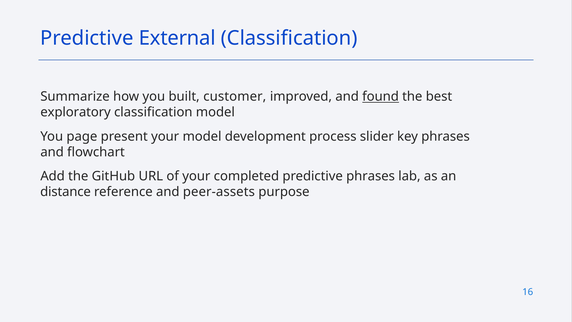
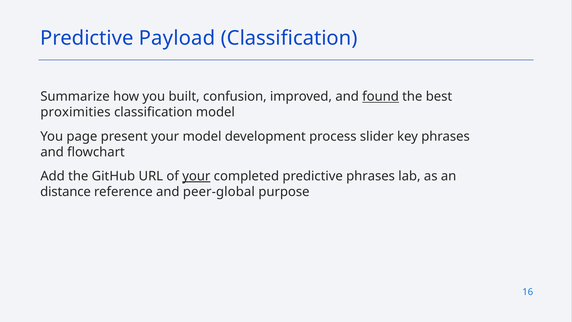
External: External -> Payload
customer: customer -> confusion
exploratory: exploratory -> proximities
your at (196, 176) underline: none -> present
peer-assets: peer-assets -> peer-global
